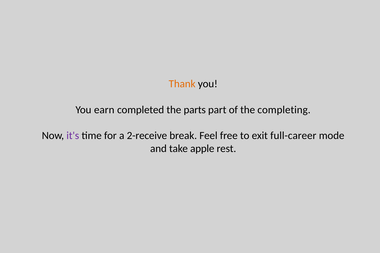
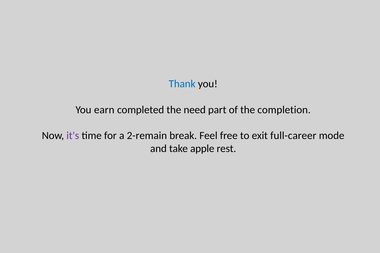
Thank colour: orange -> blue
parts: parts -> need
completing: completing -> completion
2-receive: 2-receive -> 2-remain
